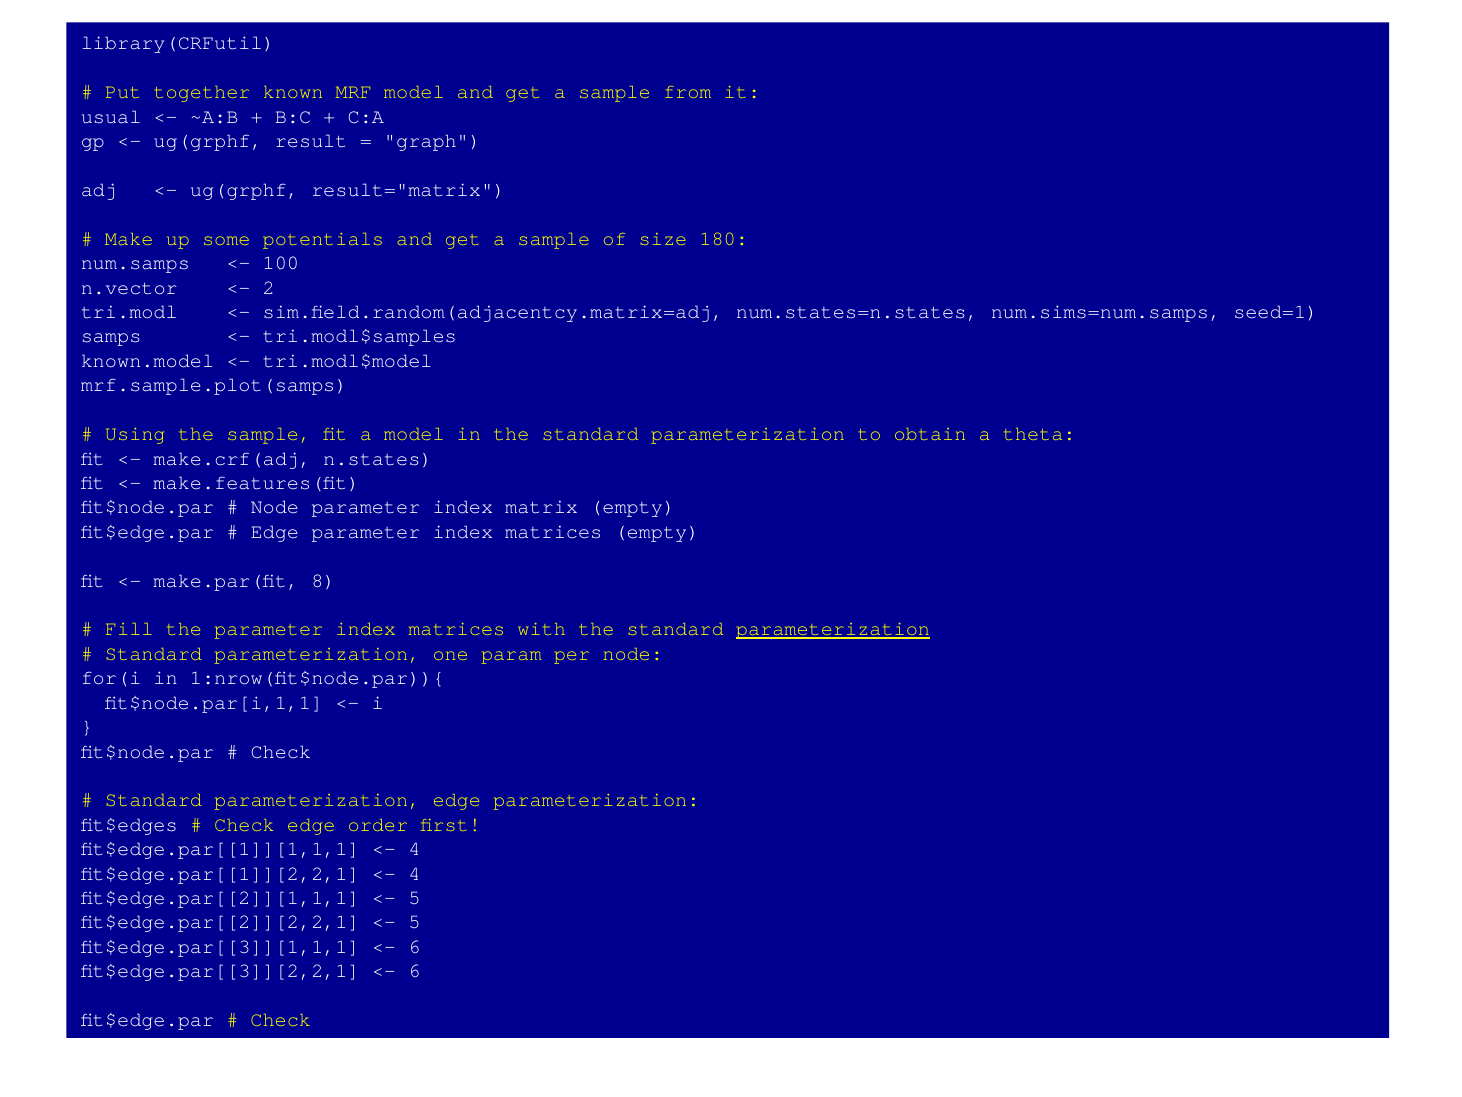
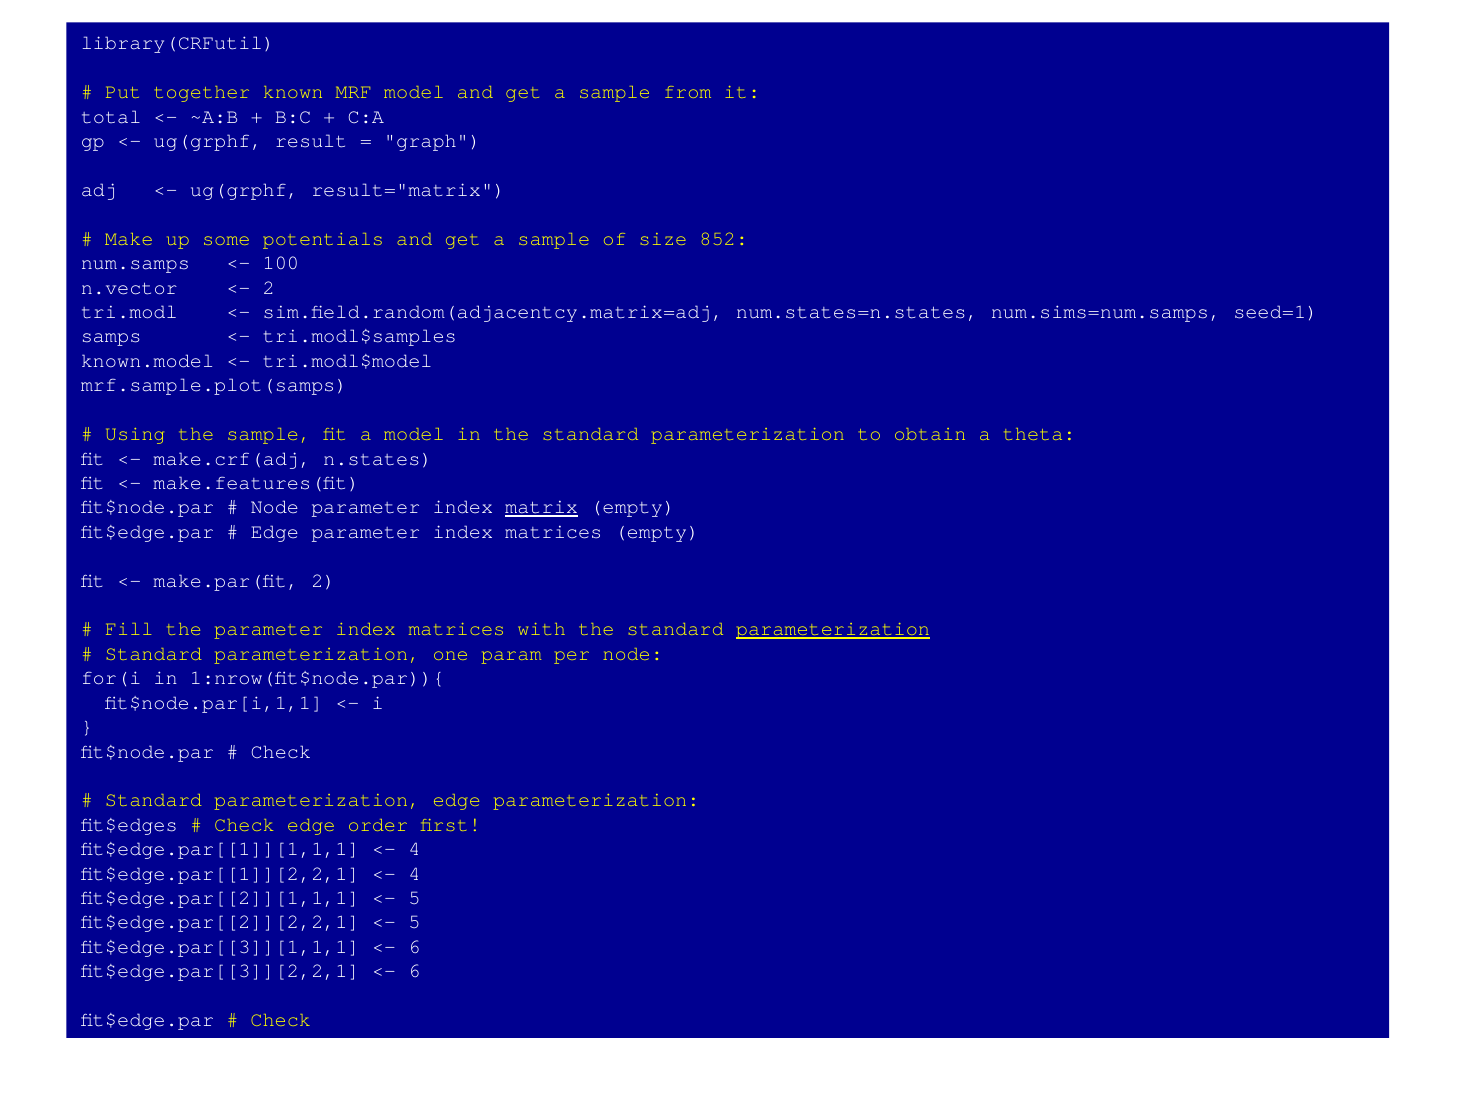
usual: usual -> total
180: 180 -> 852
matrix underline: none -> present
make.par(fit 8: 8 -> 2
